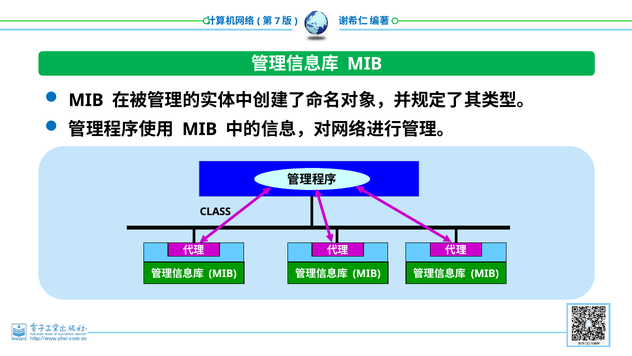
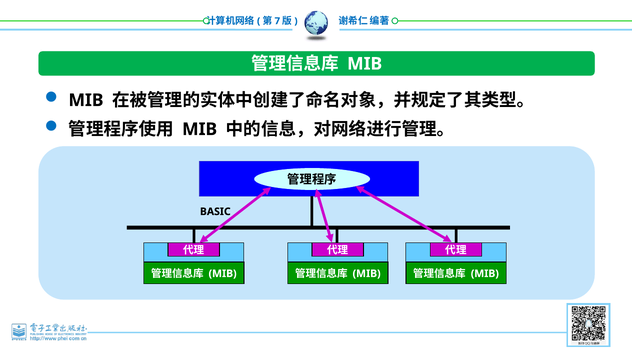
CLASS: CLASS -> BASIC
